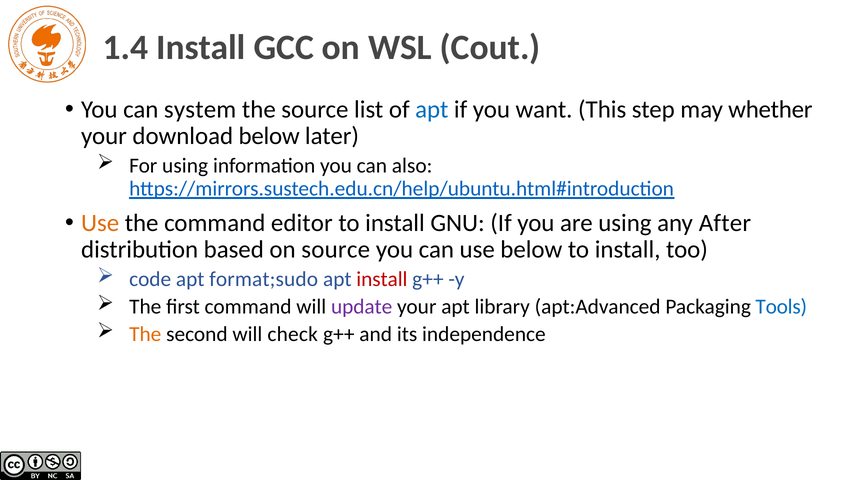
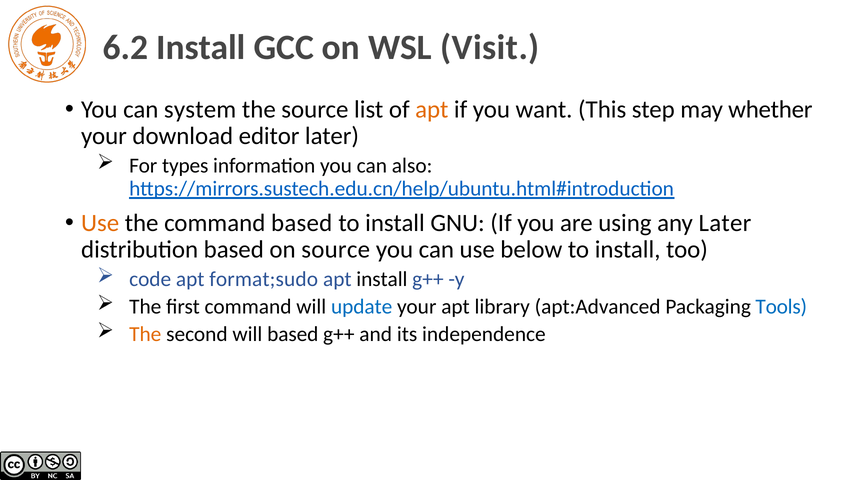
1.4: 1.4 -> 6.2
Cout: Cout -> Visit
apt at (432, 109) colour: blue -> orange
download below: below -> editor
For using: using -> types
command editor: editor -> based
any After: After -> Later
install at (382, 279) colour: red -> black
update colour: purple -> blue
will check: check -> based
